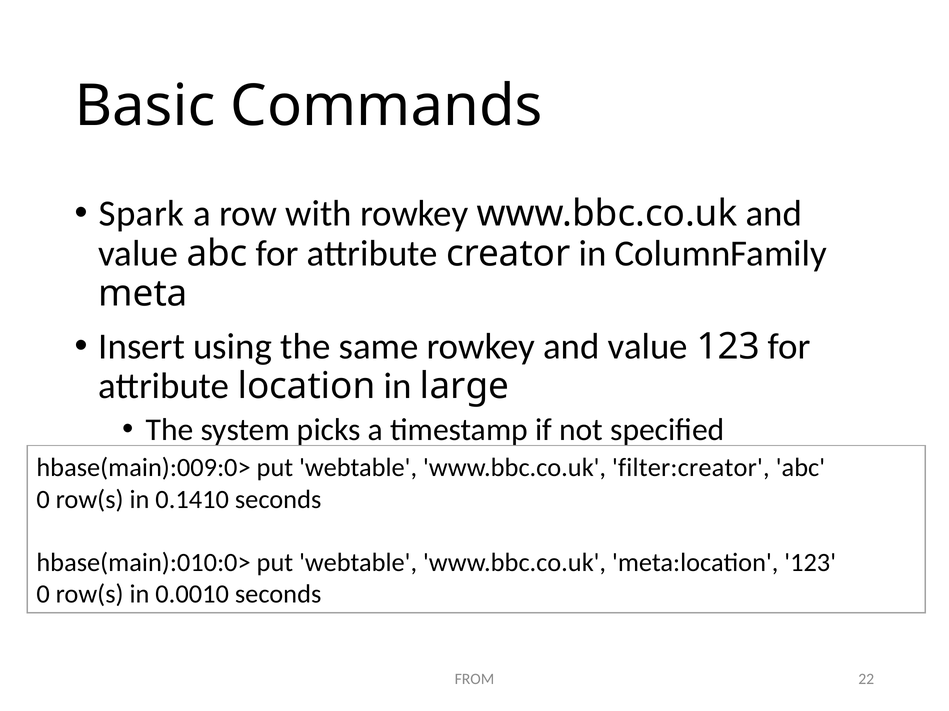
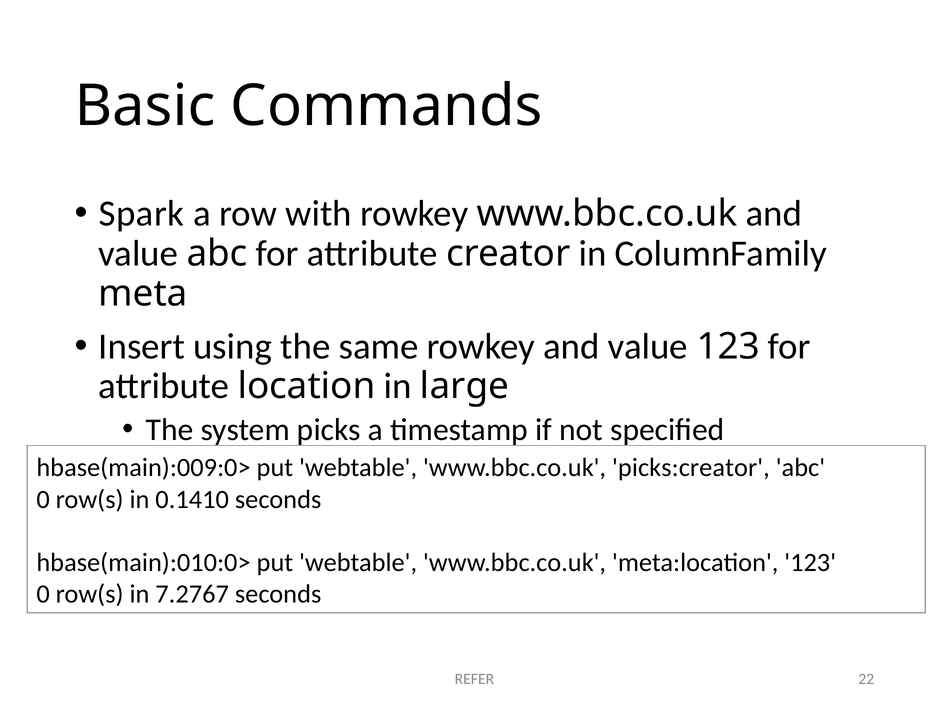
filter:creator: filter:creator -> picks:creator
0.0010: 0.0010 -> 7.2767
FROM: FROM -> REFER
